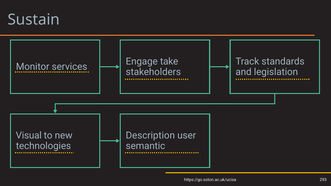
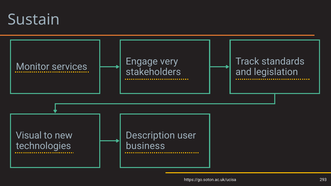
take: take -> very
semantic: semantic -> business
